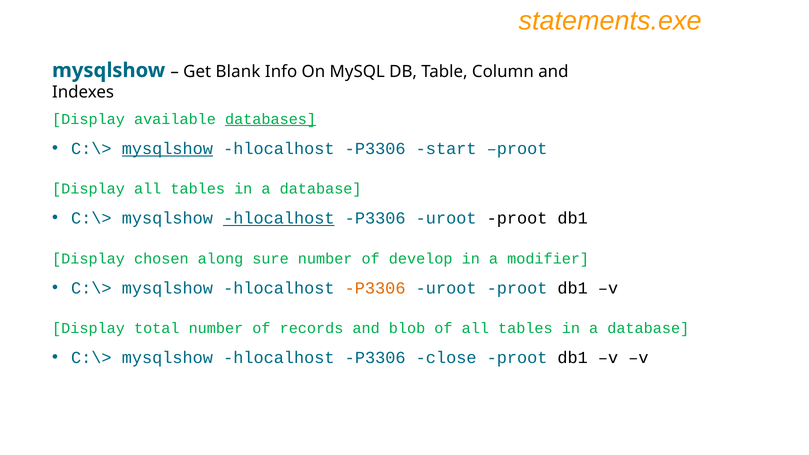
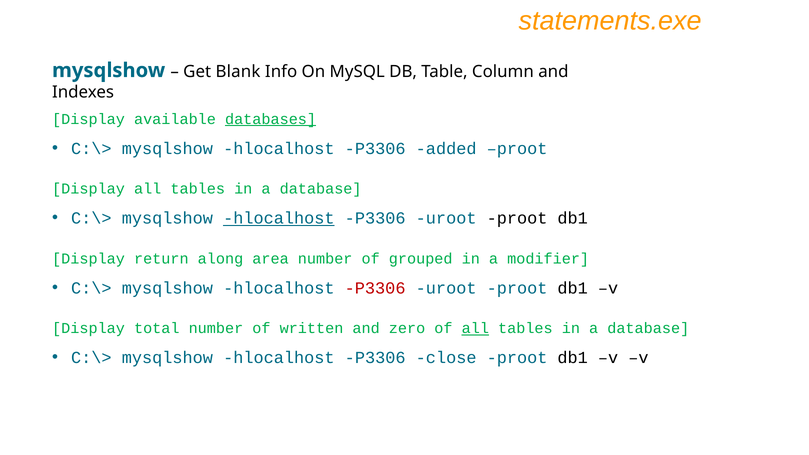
mysqlshow at (167, 149) underline: present -> none
start: start -> added
chosen: chosen -> return
sure: sure -> area
develop: develop -> grouped
P3306 at (375, 288) colour: orange -> red
records: records -> written
blob: blob -> zero
all at (475, 328) underline: none -> present
